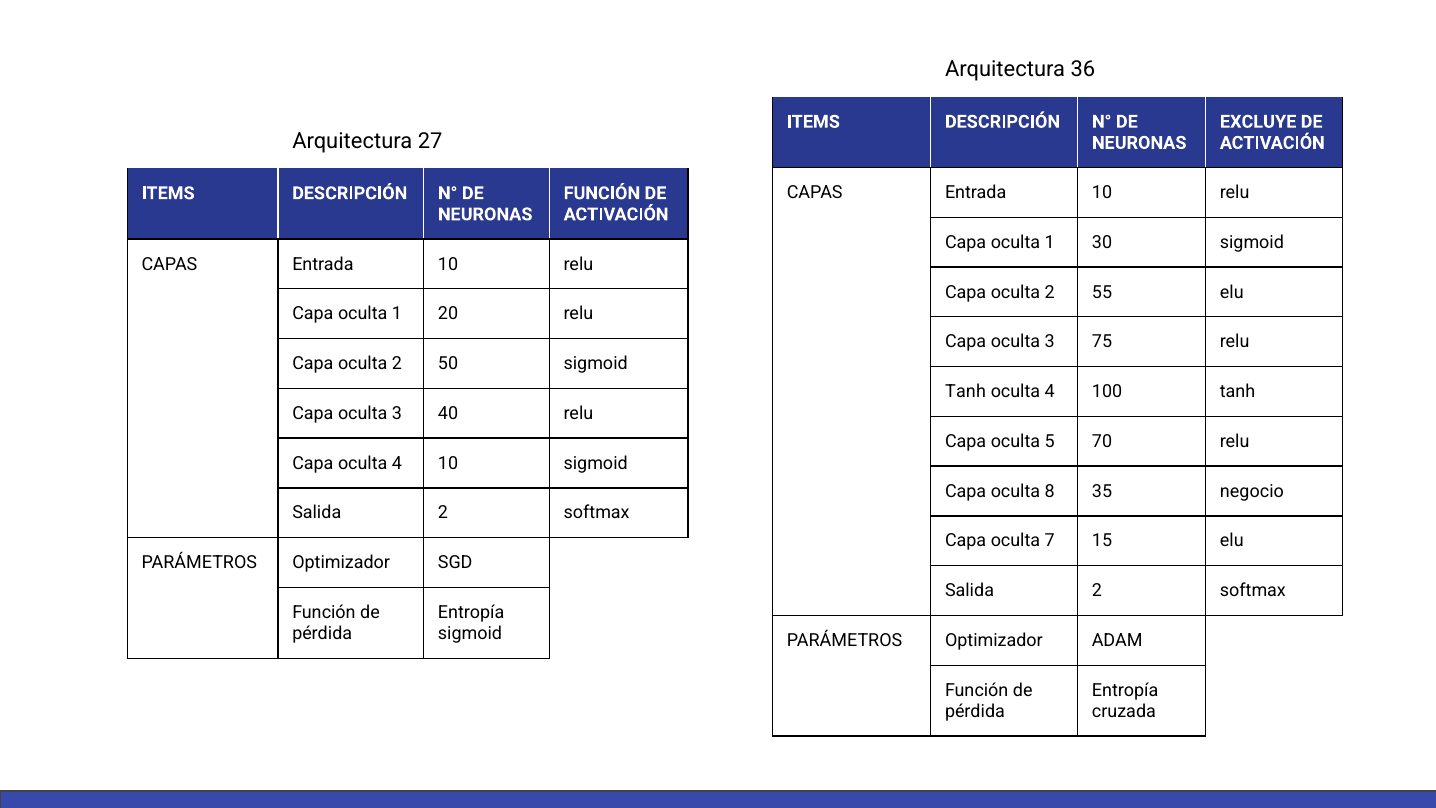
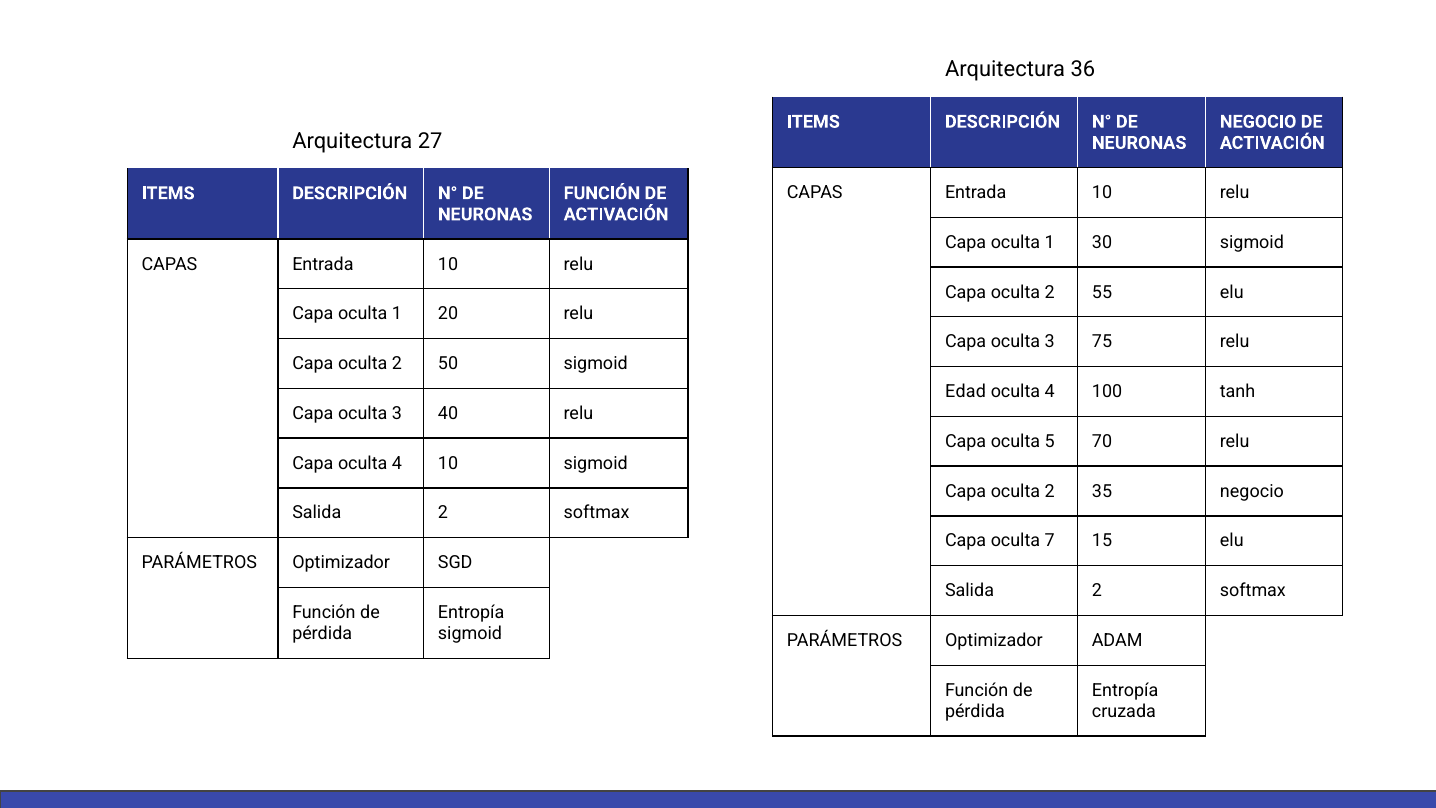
EXCLUYE at (1258, 122): EXCLUYE -> NEGOCIO
Tanh at (966, 392): Tanh -> Edad
8 at (1050, 491): 8 -> 2
